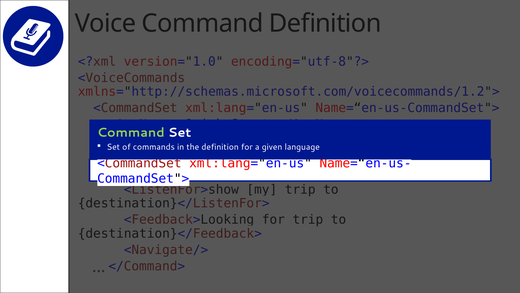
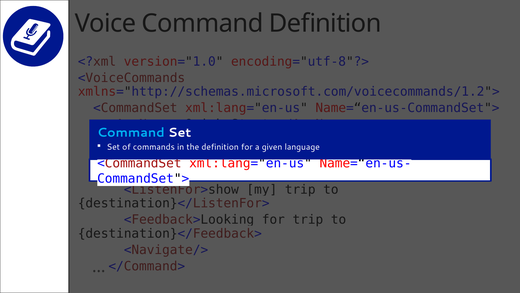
Command at (131, 132) colour: light green -> light blue
